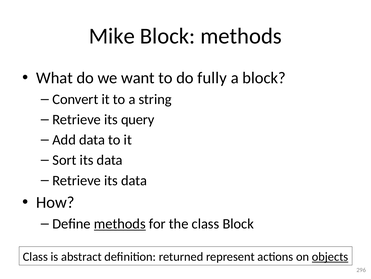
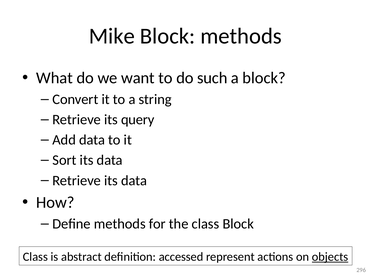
fully: fully -> such
methods at (120, 223) underline: present -> none
returned: returned -> accessed
